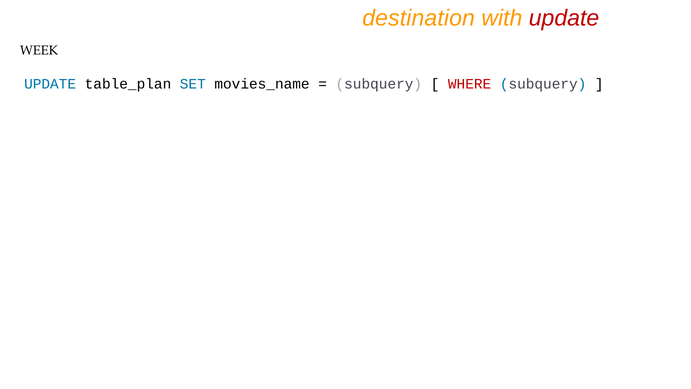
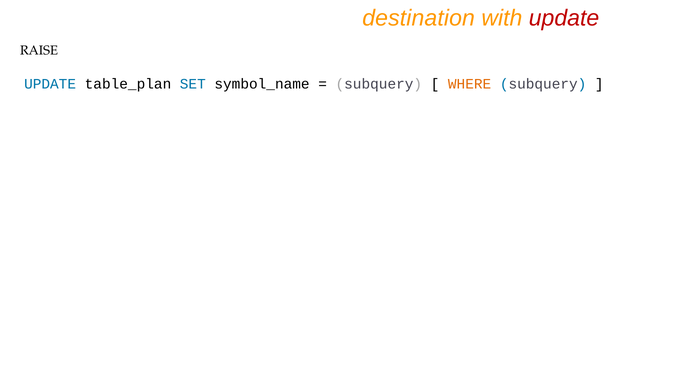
WEEK: WEEK -> RAISE
movies_name: movies_name -> symbol_name
WHERE colour: red -> orange
